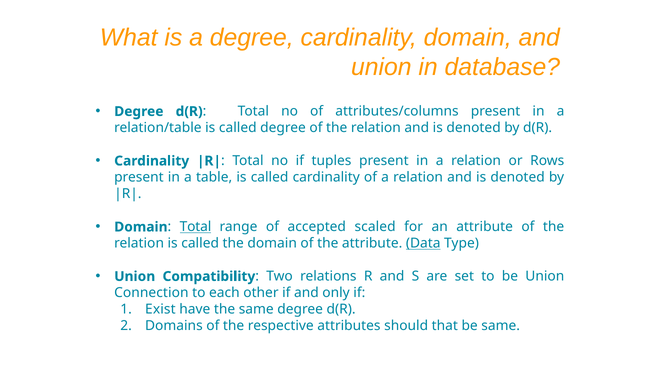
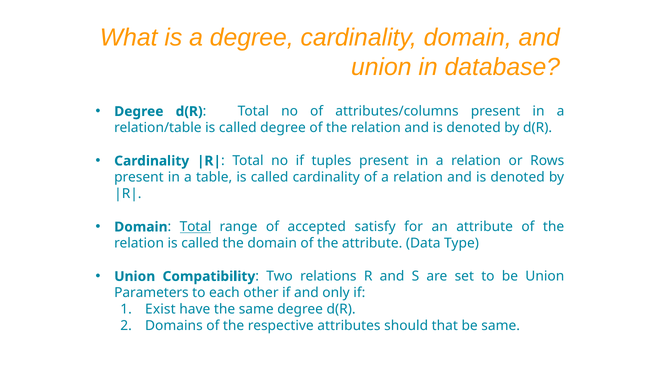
scaled: scaled -> satisfy
Data underline: present -> none
Connection: Connection -> Parameters
